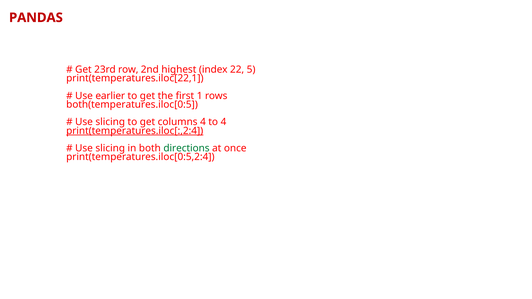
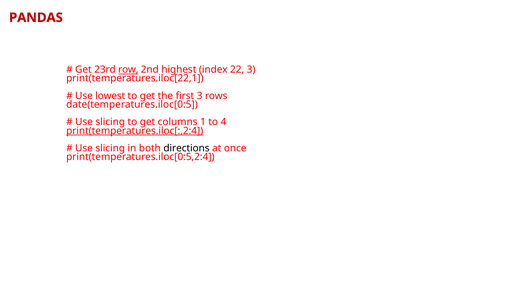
row underline: none -> present
22 5: 5 -> 3
earlier: earlier -> lowest
first 1: 1 -> 3
both(temperatures.iloc[0:5: both(temperatures.iloc[0:5 -> date(temperatures.iloc[0:5
columns 4: 4 -> 1
directions colour: green -> black
